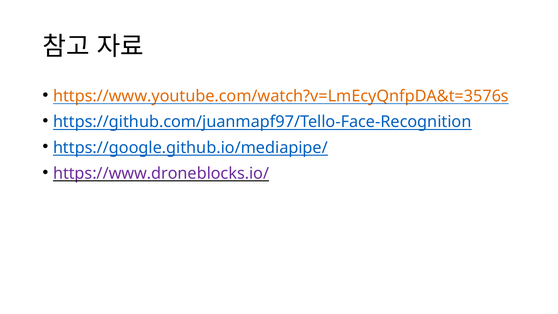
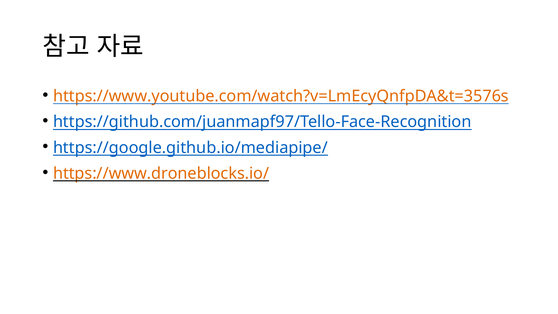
https://www.droneblocks.io/ colour: purple -> orange
